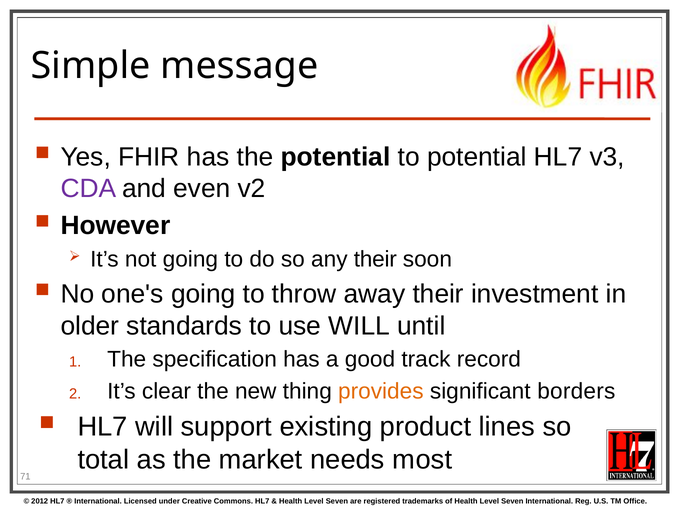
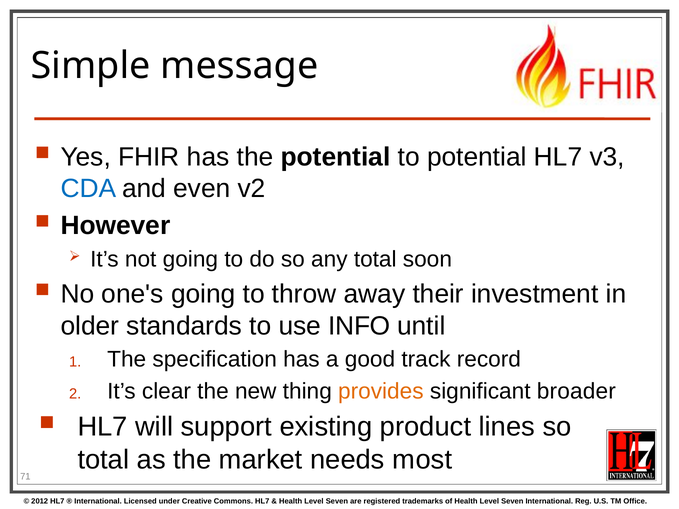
CDA colour: purple -> blue
any their: their -> total
use WILL: WILL -> INFO
borders: borders -> broader
